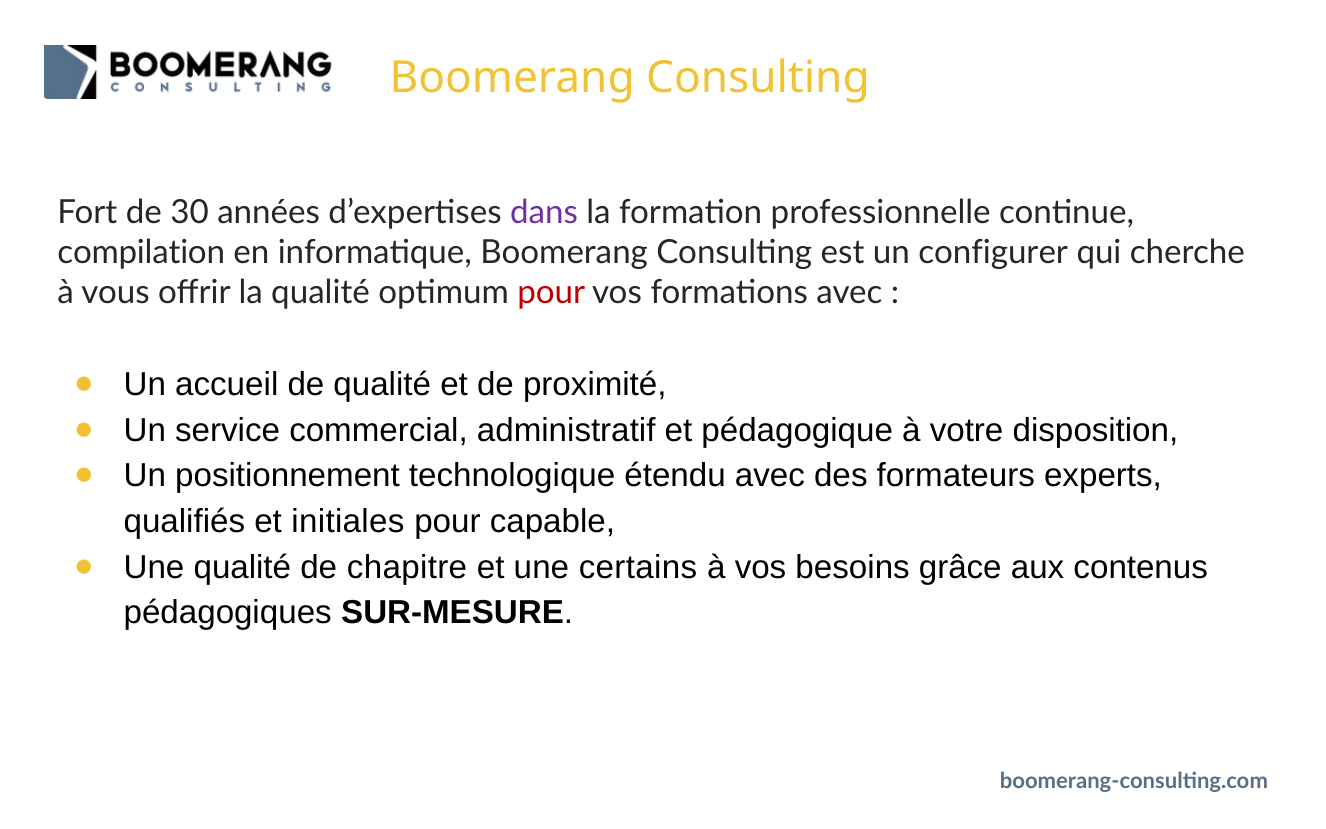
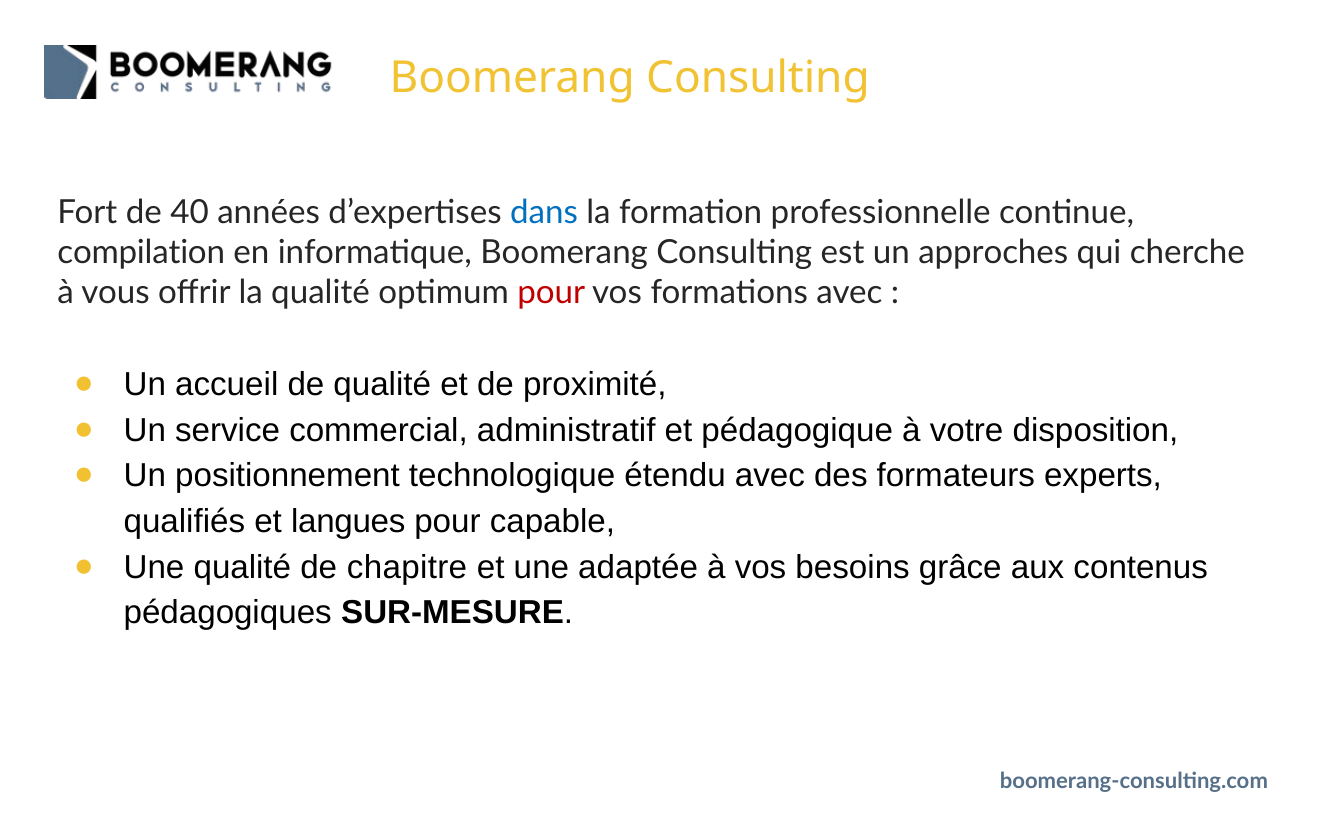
30: 30 -> 40
dans colour: purple -> blue
configurer: configurer -> approches
initiales: initiales -> langues
certains: certains -> adaptée
